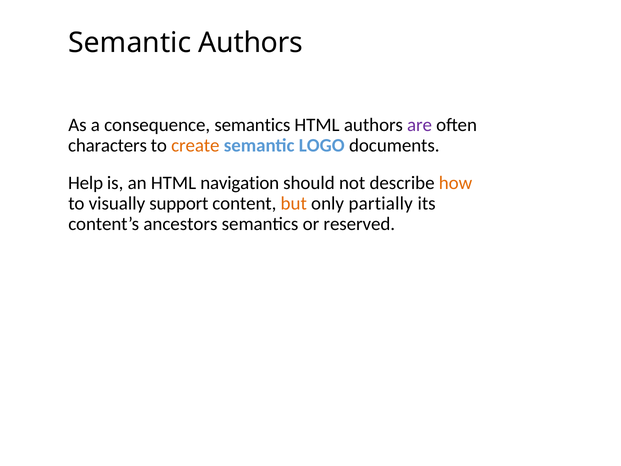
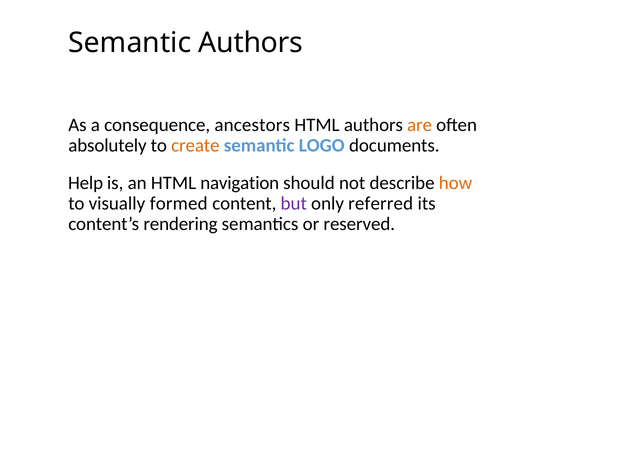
consequence semantics: semantics -> ancestors
are colour: purple -> orange
characters: characters -> absolutely
support: support -> formed
but colour: orange -> purple
partially: partially -> referred
ancestors: ancestors -> rendering
